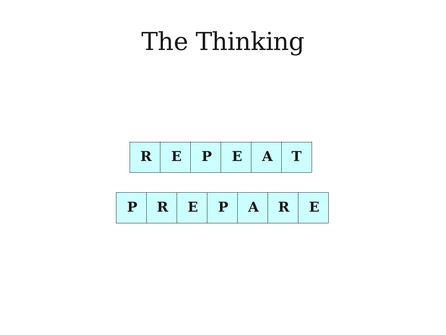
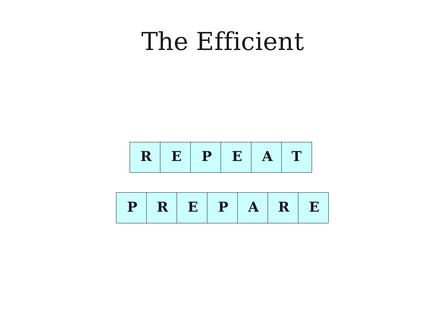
Thinking: Thinking -> Efficient
